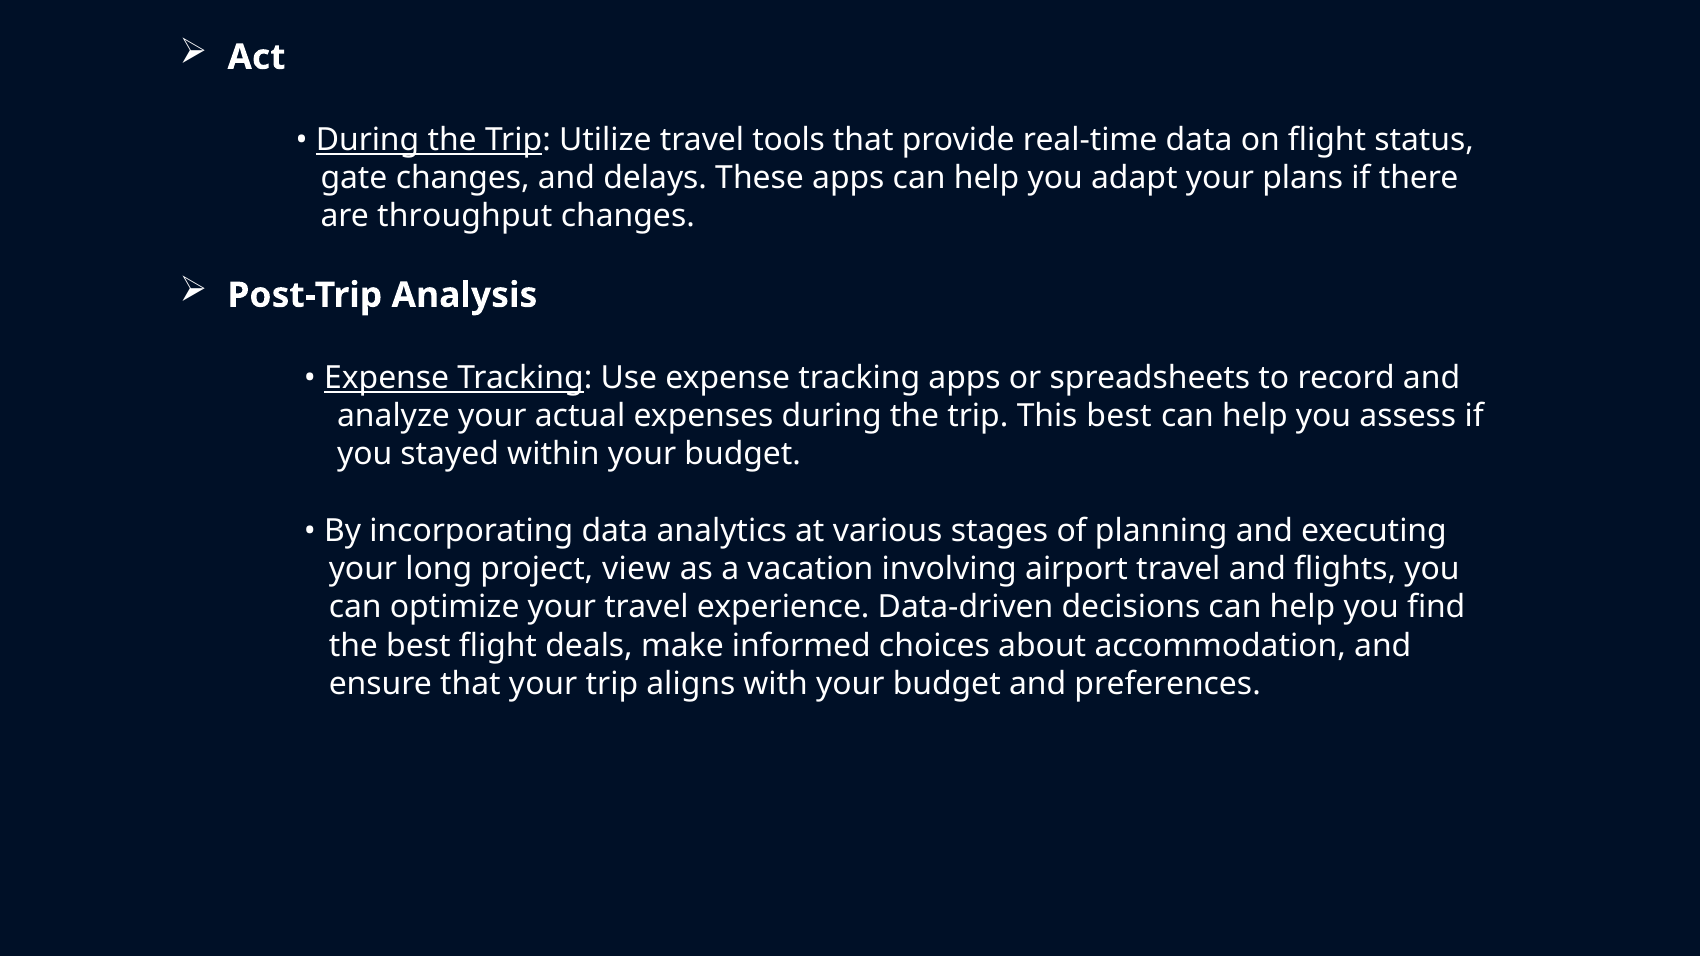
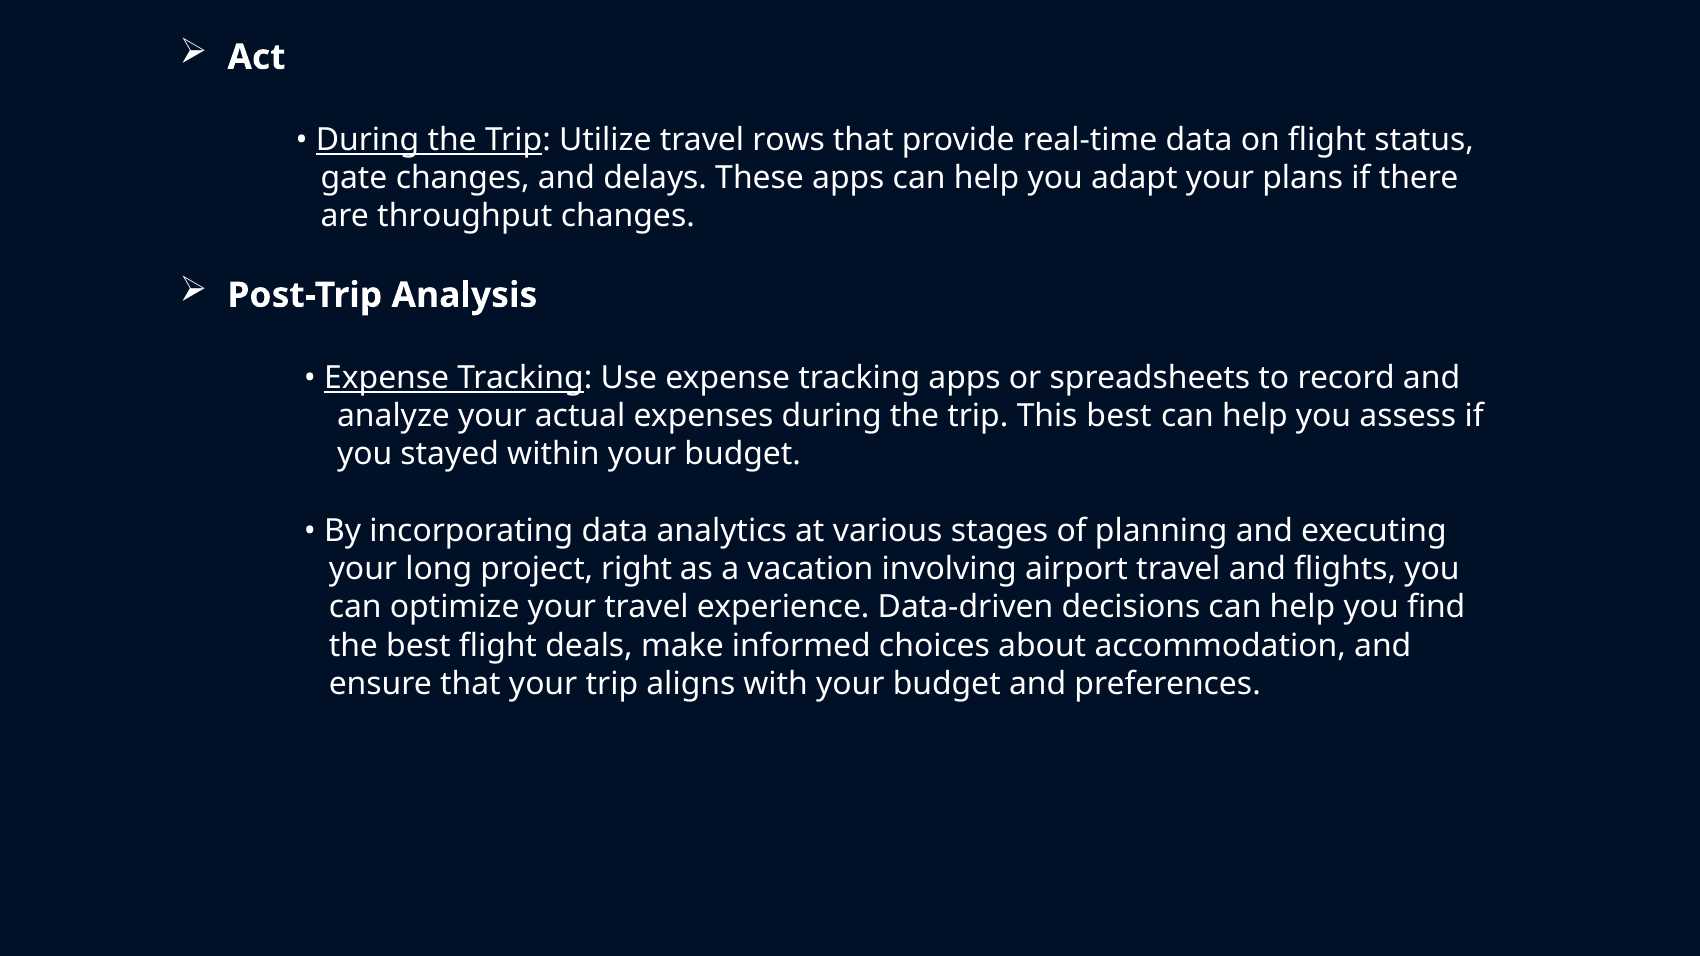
tools: tools -> rows
view: view -> right
